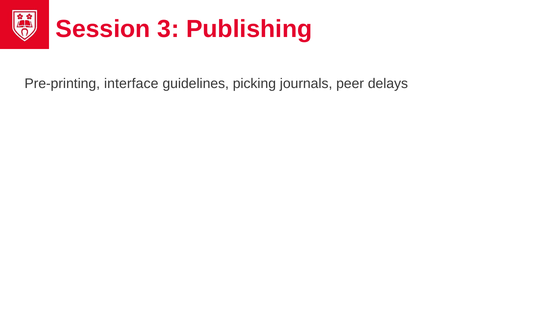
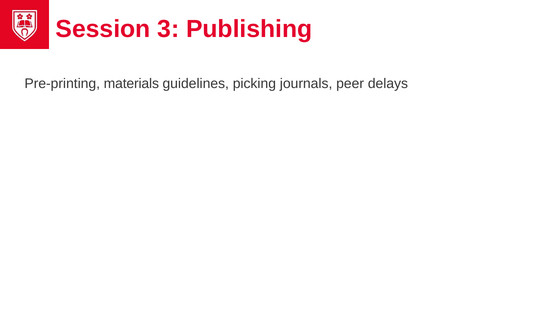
interface: interface -> materials
